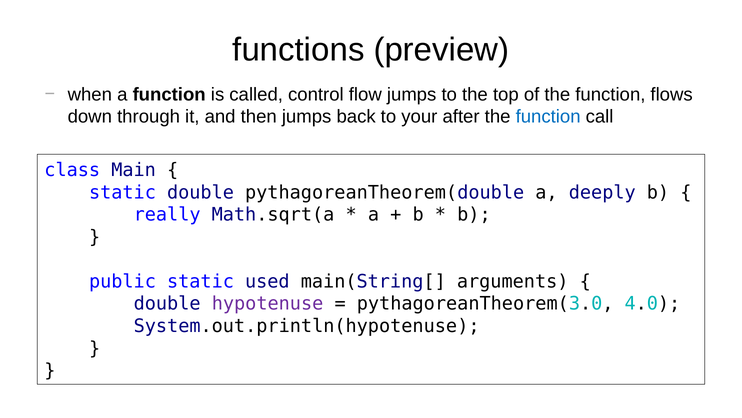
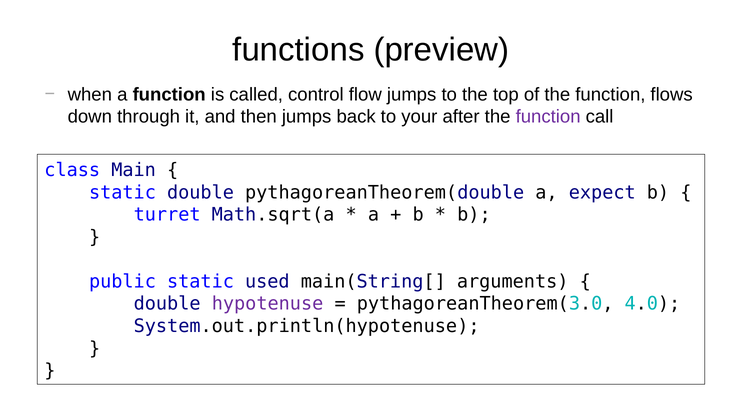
function at (548, 117) colour: blue -> purple
deeply: deeply -> expect
really: really -> turret
